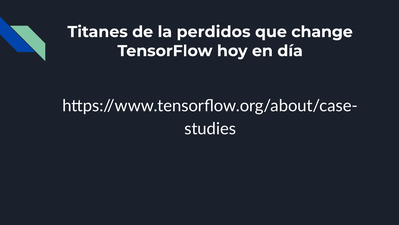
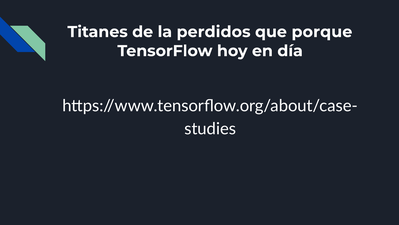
change: change -> porque
